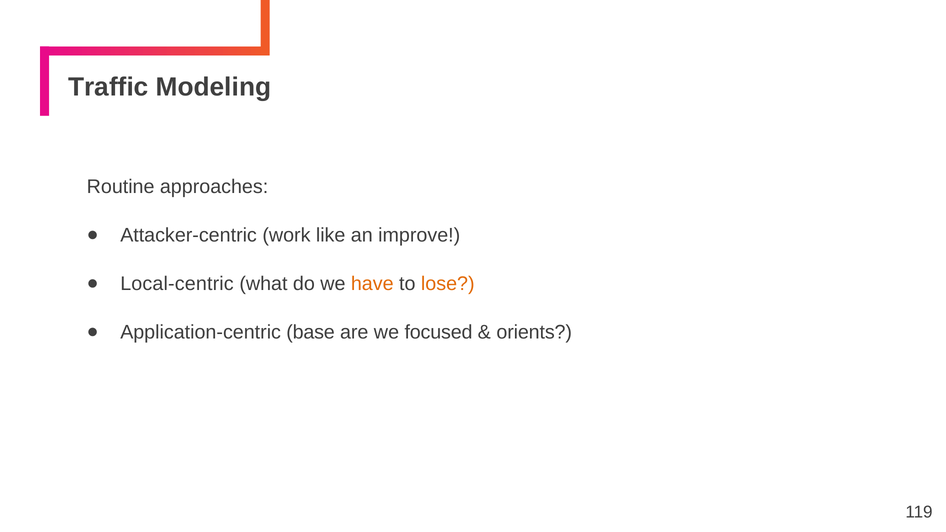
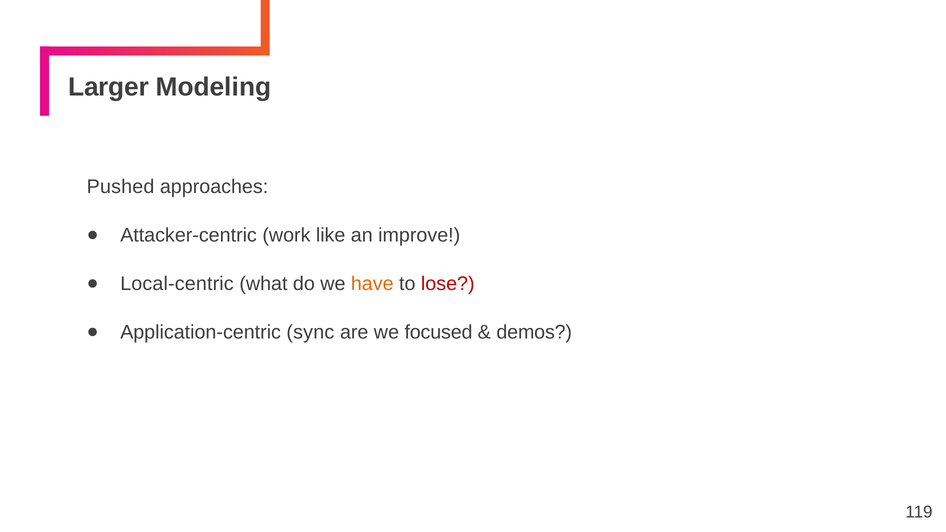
Traffic: Traffic -> Larger
Routine: Routine -> Pushed
lose colour: orange -> red
base: base -> sync
orients: orients -> demos
